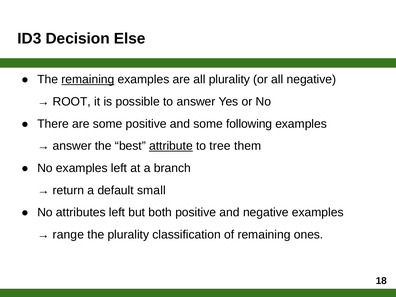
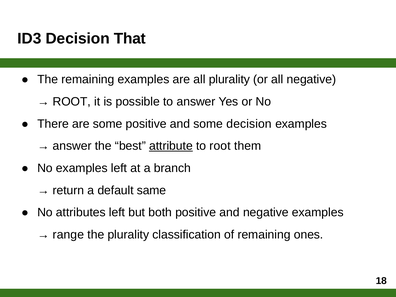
Else: Else -> That
remaining at (88, 79) underline: present -> none
some following: following -> decision
to tree: tree -> root
small: small -> same
